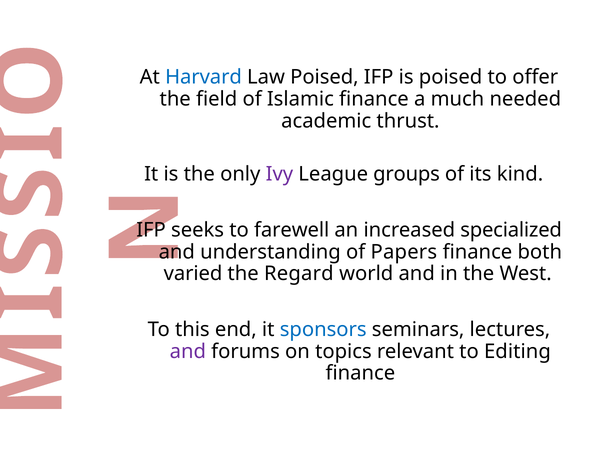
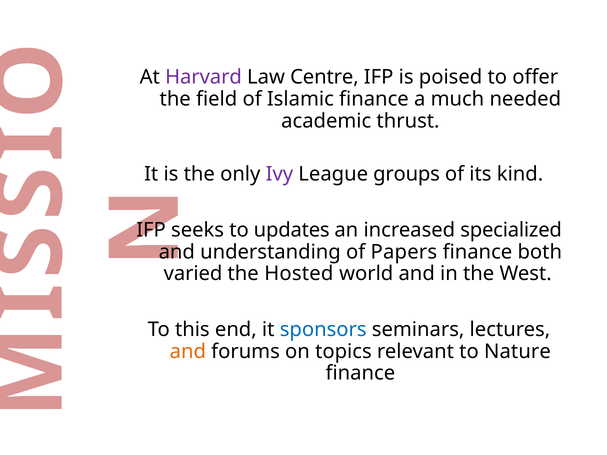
Harvard colour: blue -> purple
Law Poised: Poised -> Centre
farewell: farewell -> updates
Regard: Regard -> Hosted
and at (188, 352) colour: purple -> orange
Editing: Editing -> Nature
